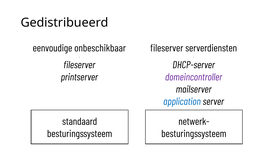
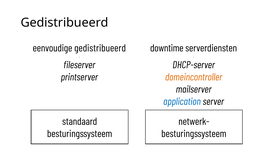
eenvoudige onbeschikbaar: onbeschikbaar -> gedistribueerd
fileserver at (167, 48): fileserver -> downtime
domeincontroller colour: purple -> orange
